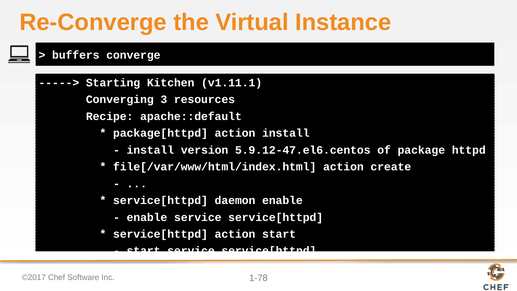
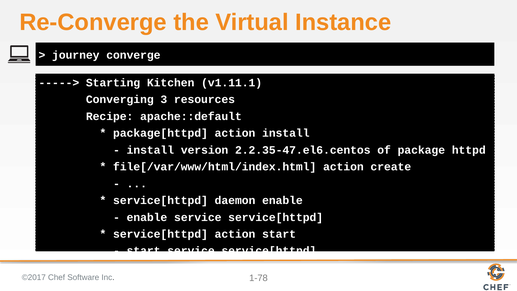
buffers: buffers -> journey
5.9.12-47.el6.centos: 5.9.12-47.el6.centos -> 2.2.35-47.el6.centos
